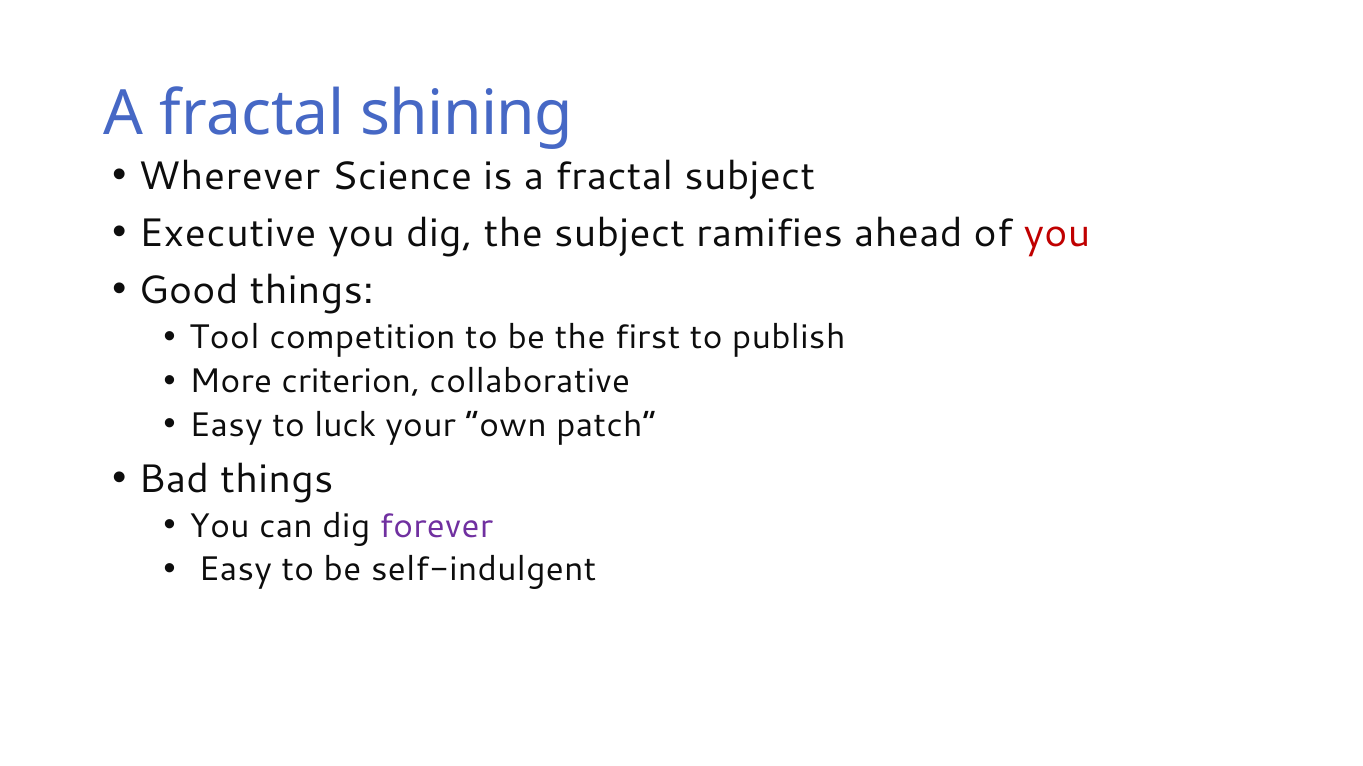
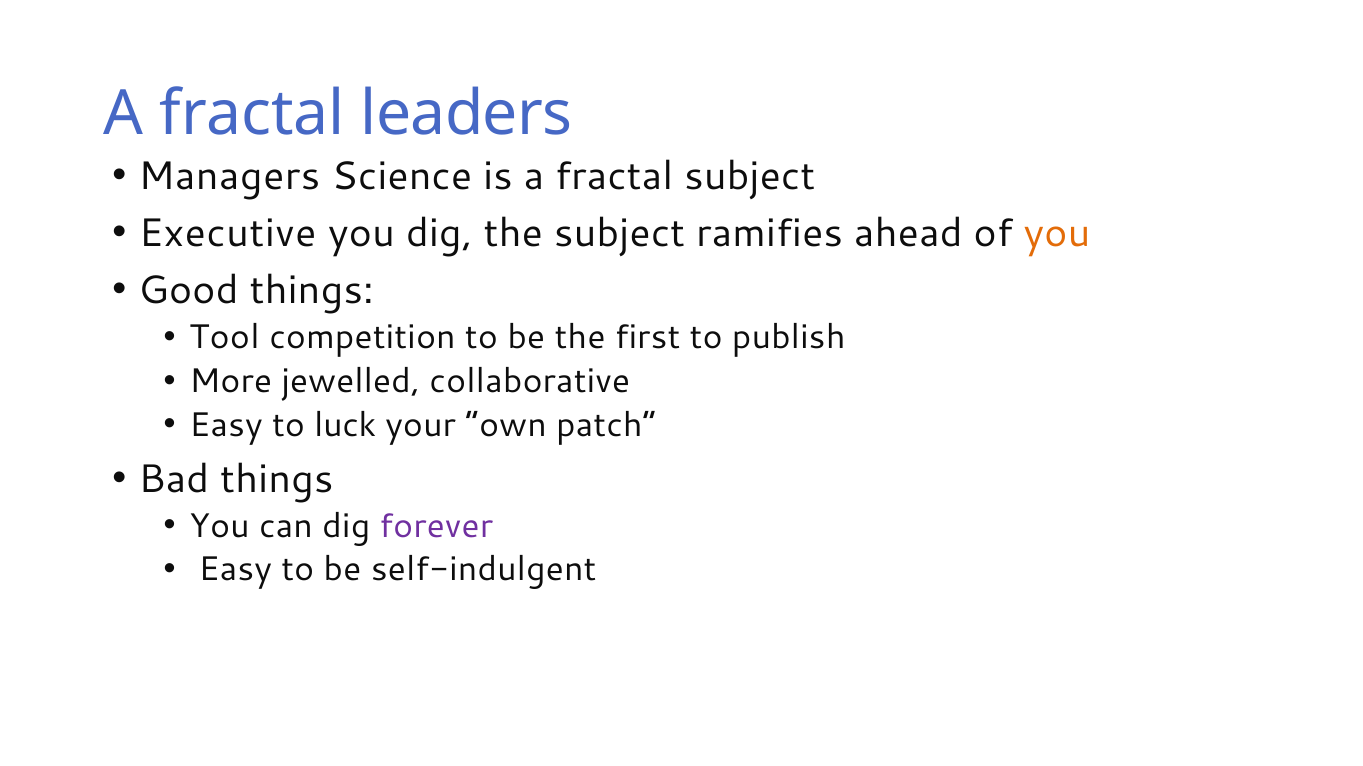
shining: shining -> leaders
Wherever: Wherever -> Managers
you at (1057, 233) colour: red -> orange
criterion: criterion -> jewelled
